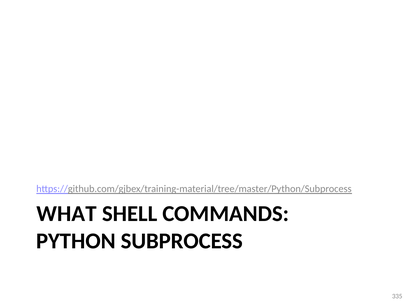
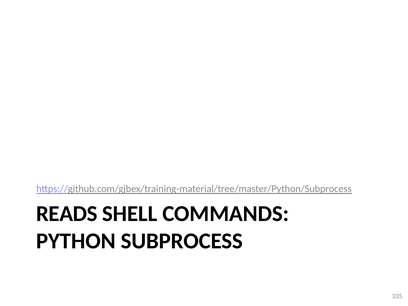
WHAT: WHAT -> READS
